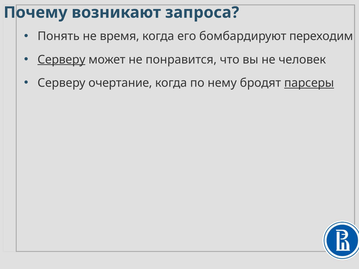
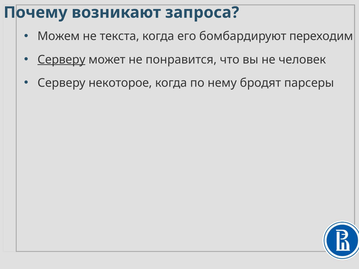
Понять: Понять -> Можем
время: время -> текста
очертание: очертание -> некоторое
парсеры underline: present -> none
